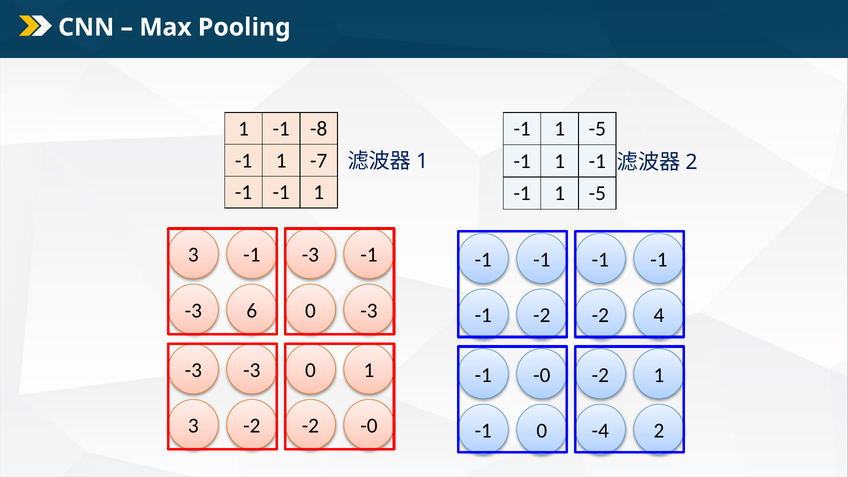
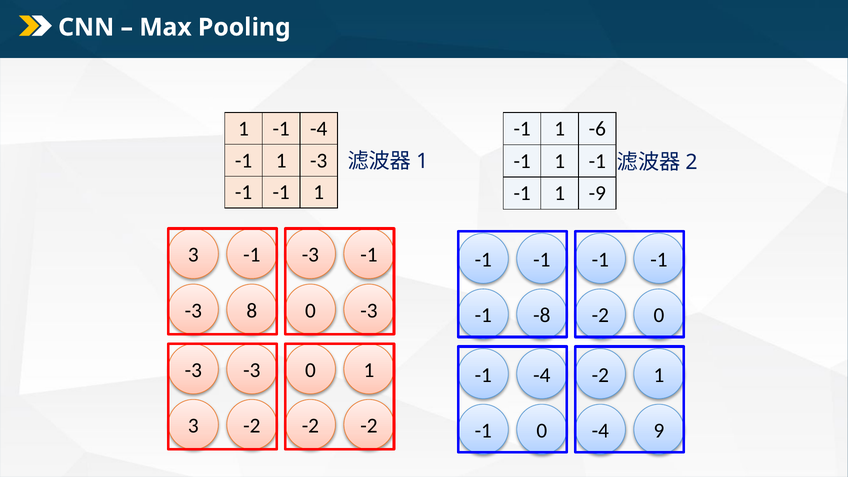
1 -1 -8: -8 -> -4
-5 at (597, 129): -5 -> -6
1 -7: -7 -> -3
-5 at (597, 193): -5 -> -9
6: 6 -> 8
-1 -2: -2 -> -8
-2 4: 4 -> 0
-0 at (542, 375): -0 -> -4
-2 -2 -0: -0 -> -2
-4 2: 2 -> 9
